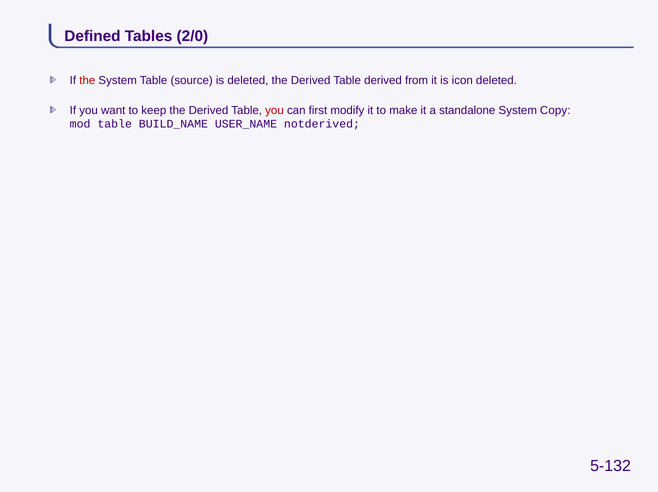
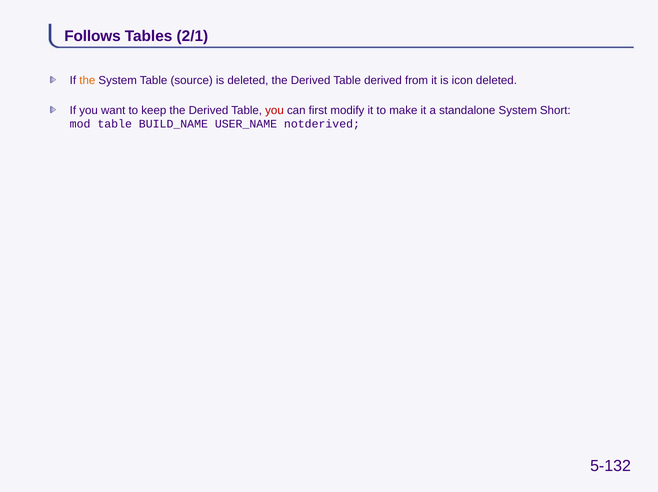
Defined: Defined -> Follows
2/0: 2/0 -> 2/1
the at (87, 80) colour: red -> orange
Copy: Copy -> Short
